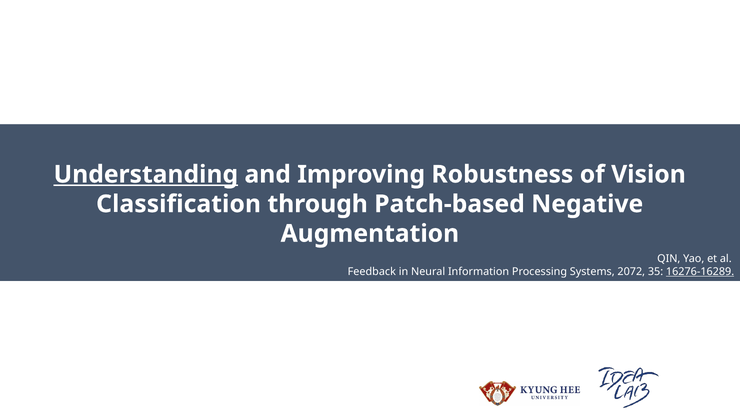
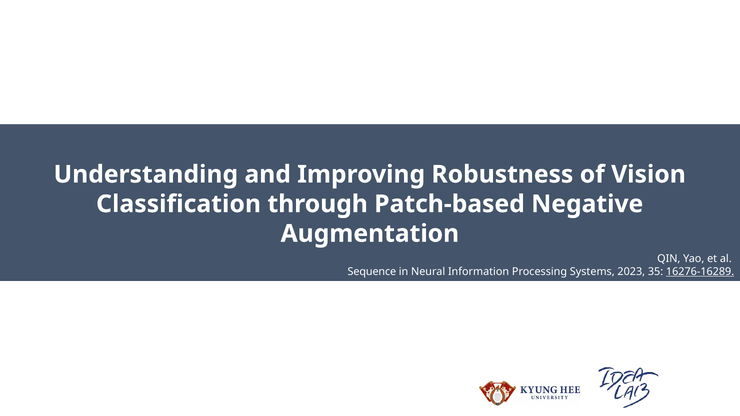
Understanding underline: present -> none
Feedback: Feedback -> Sequence
2072: 2072 -> 2023
